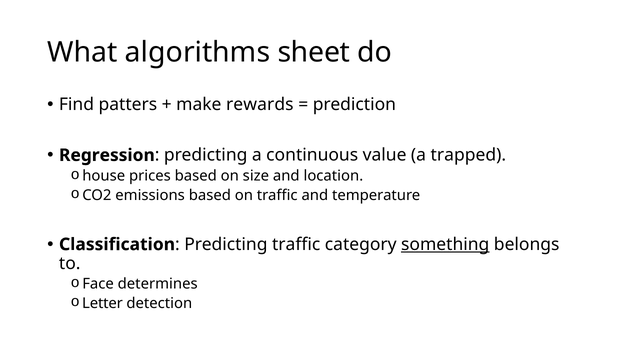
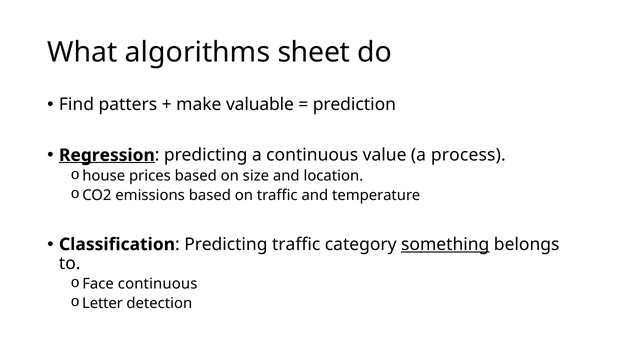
rewards: rewards -> valuable
Regression underline: none -> present
trapped: trapped -> process
Face determines: determines -> continuous
